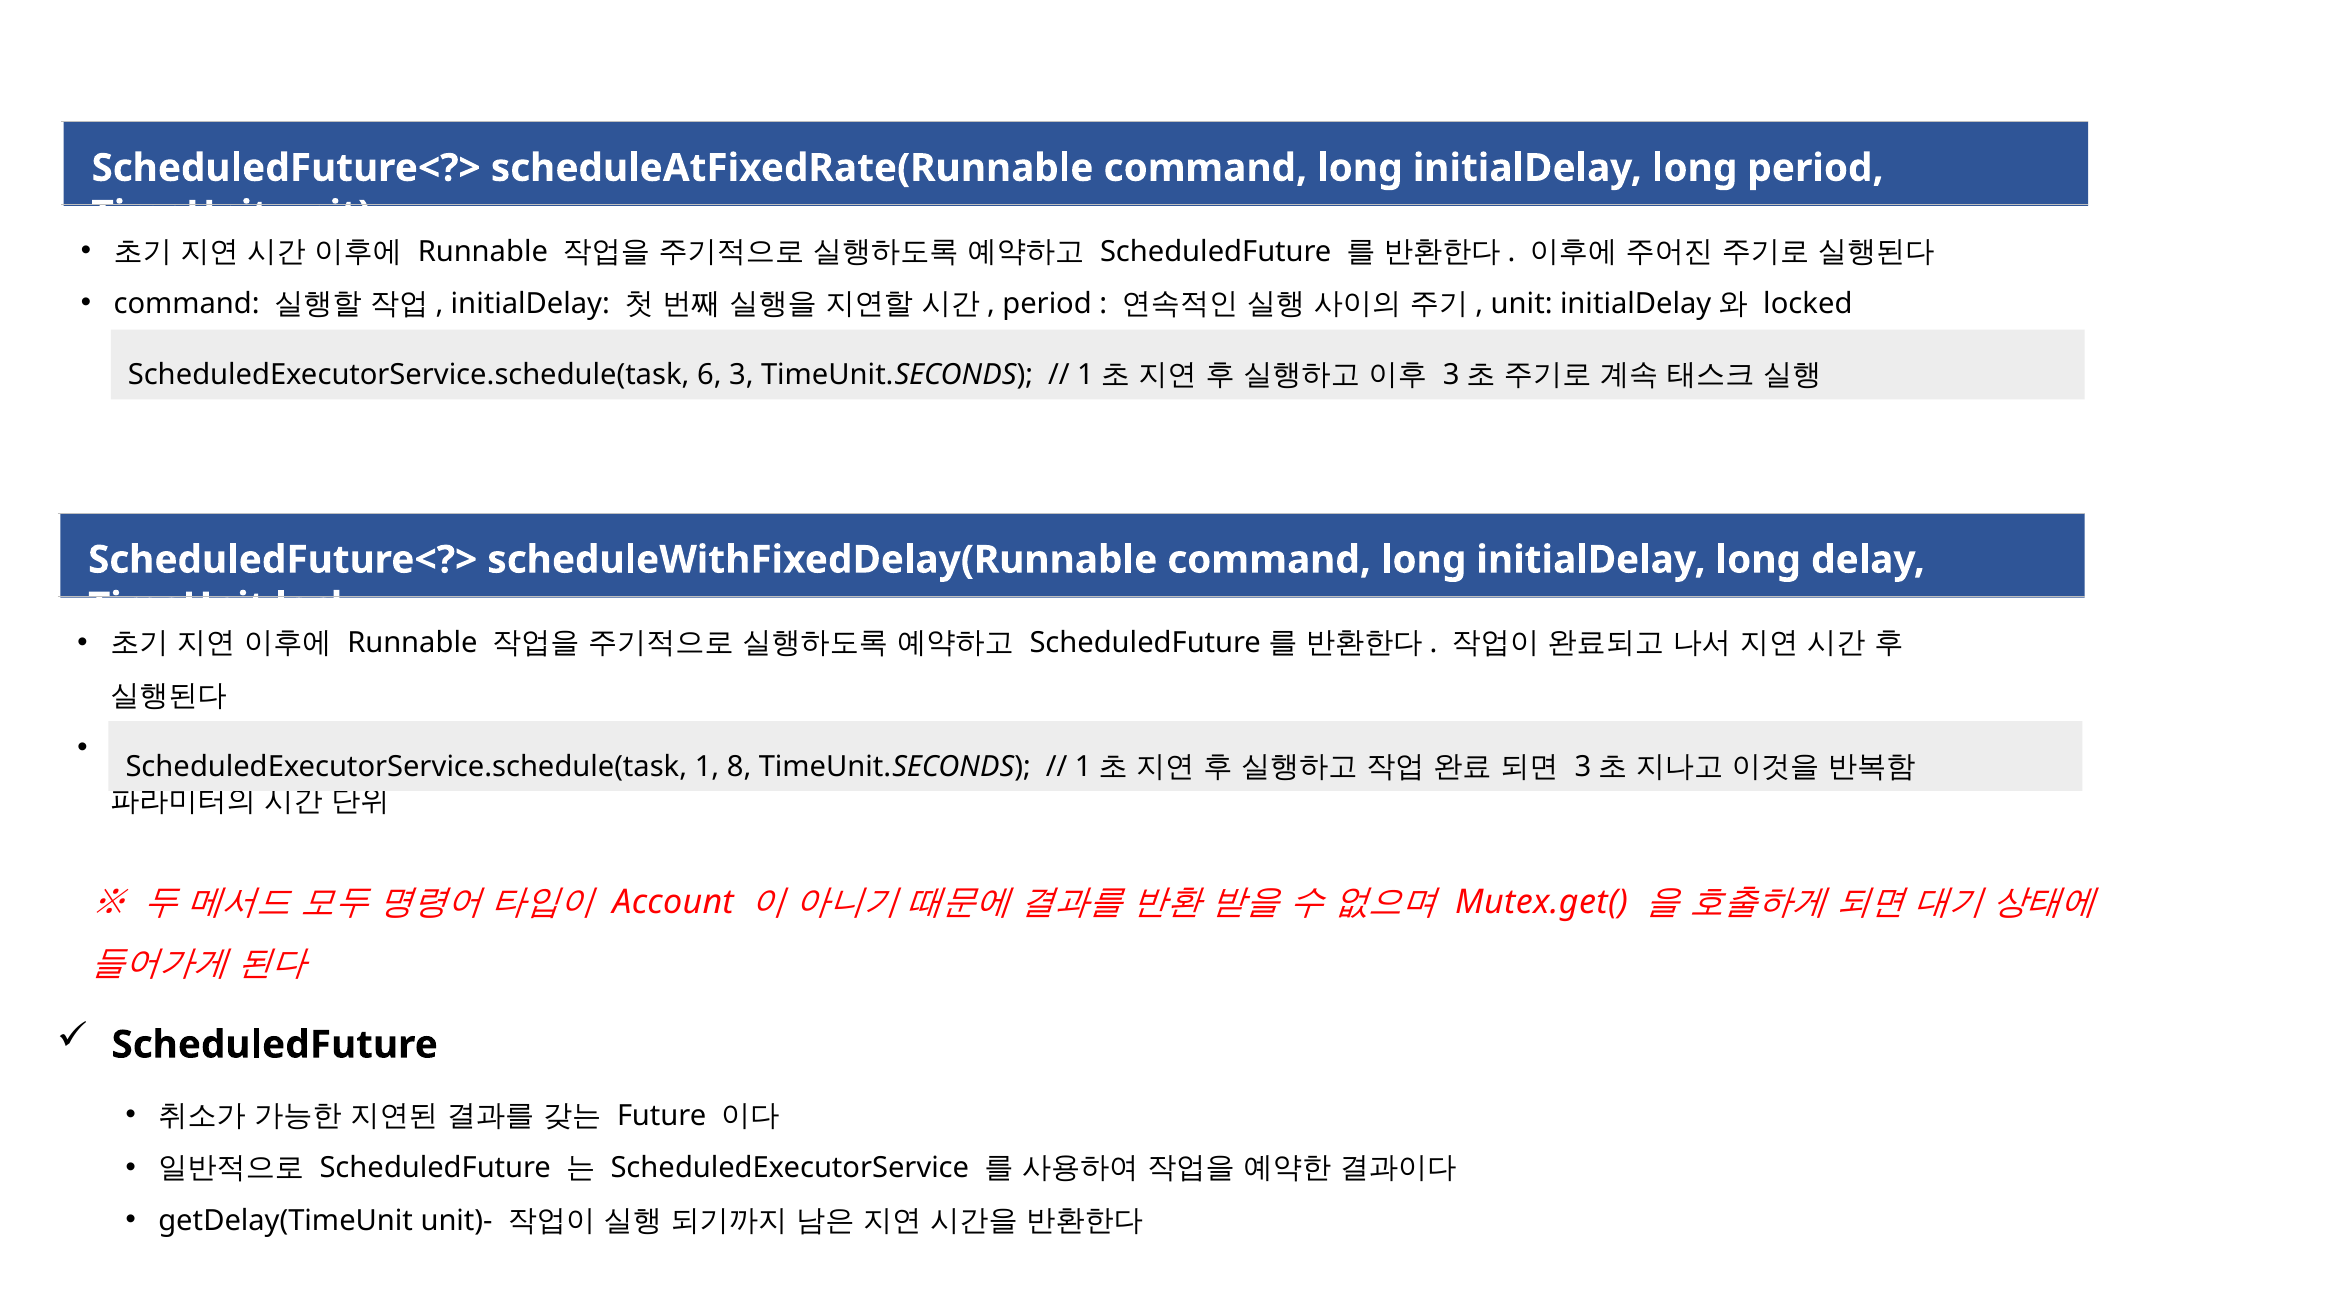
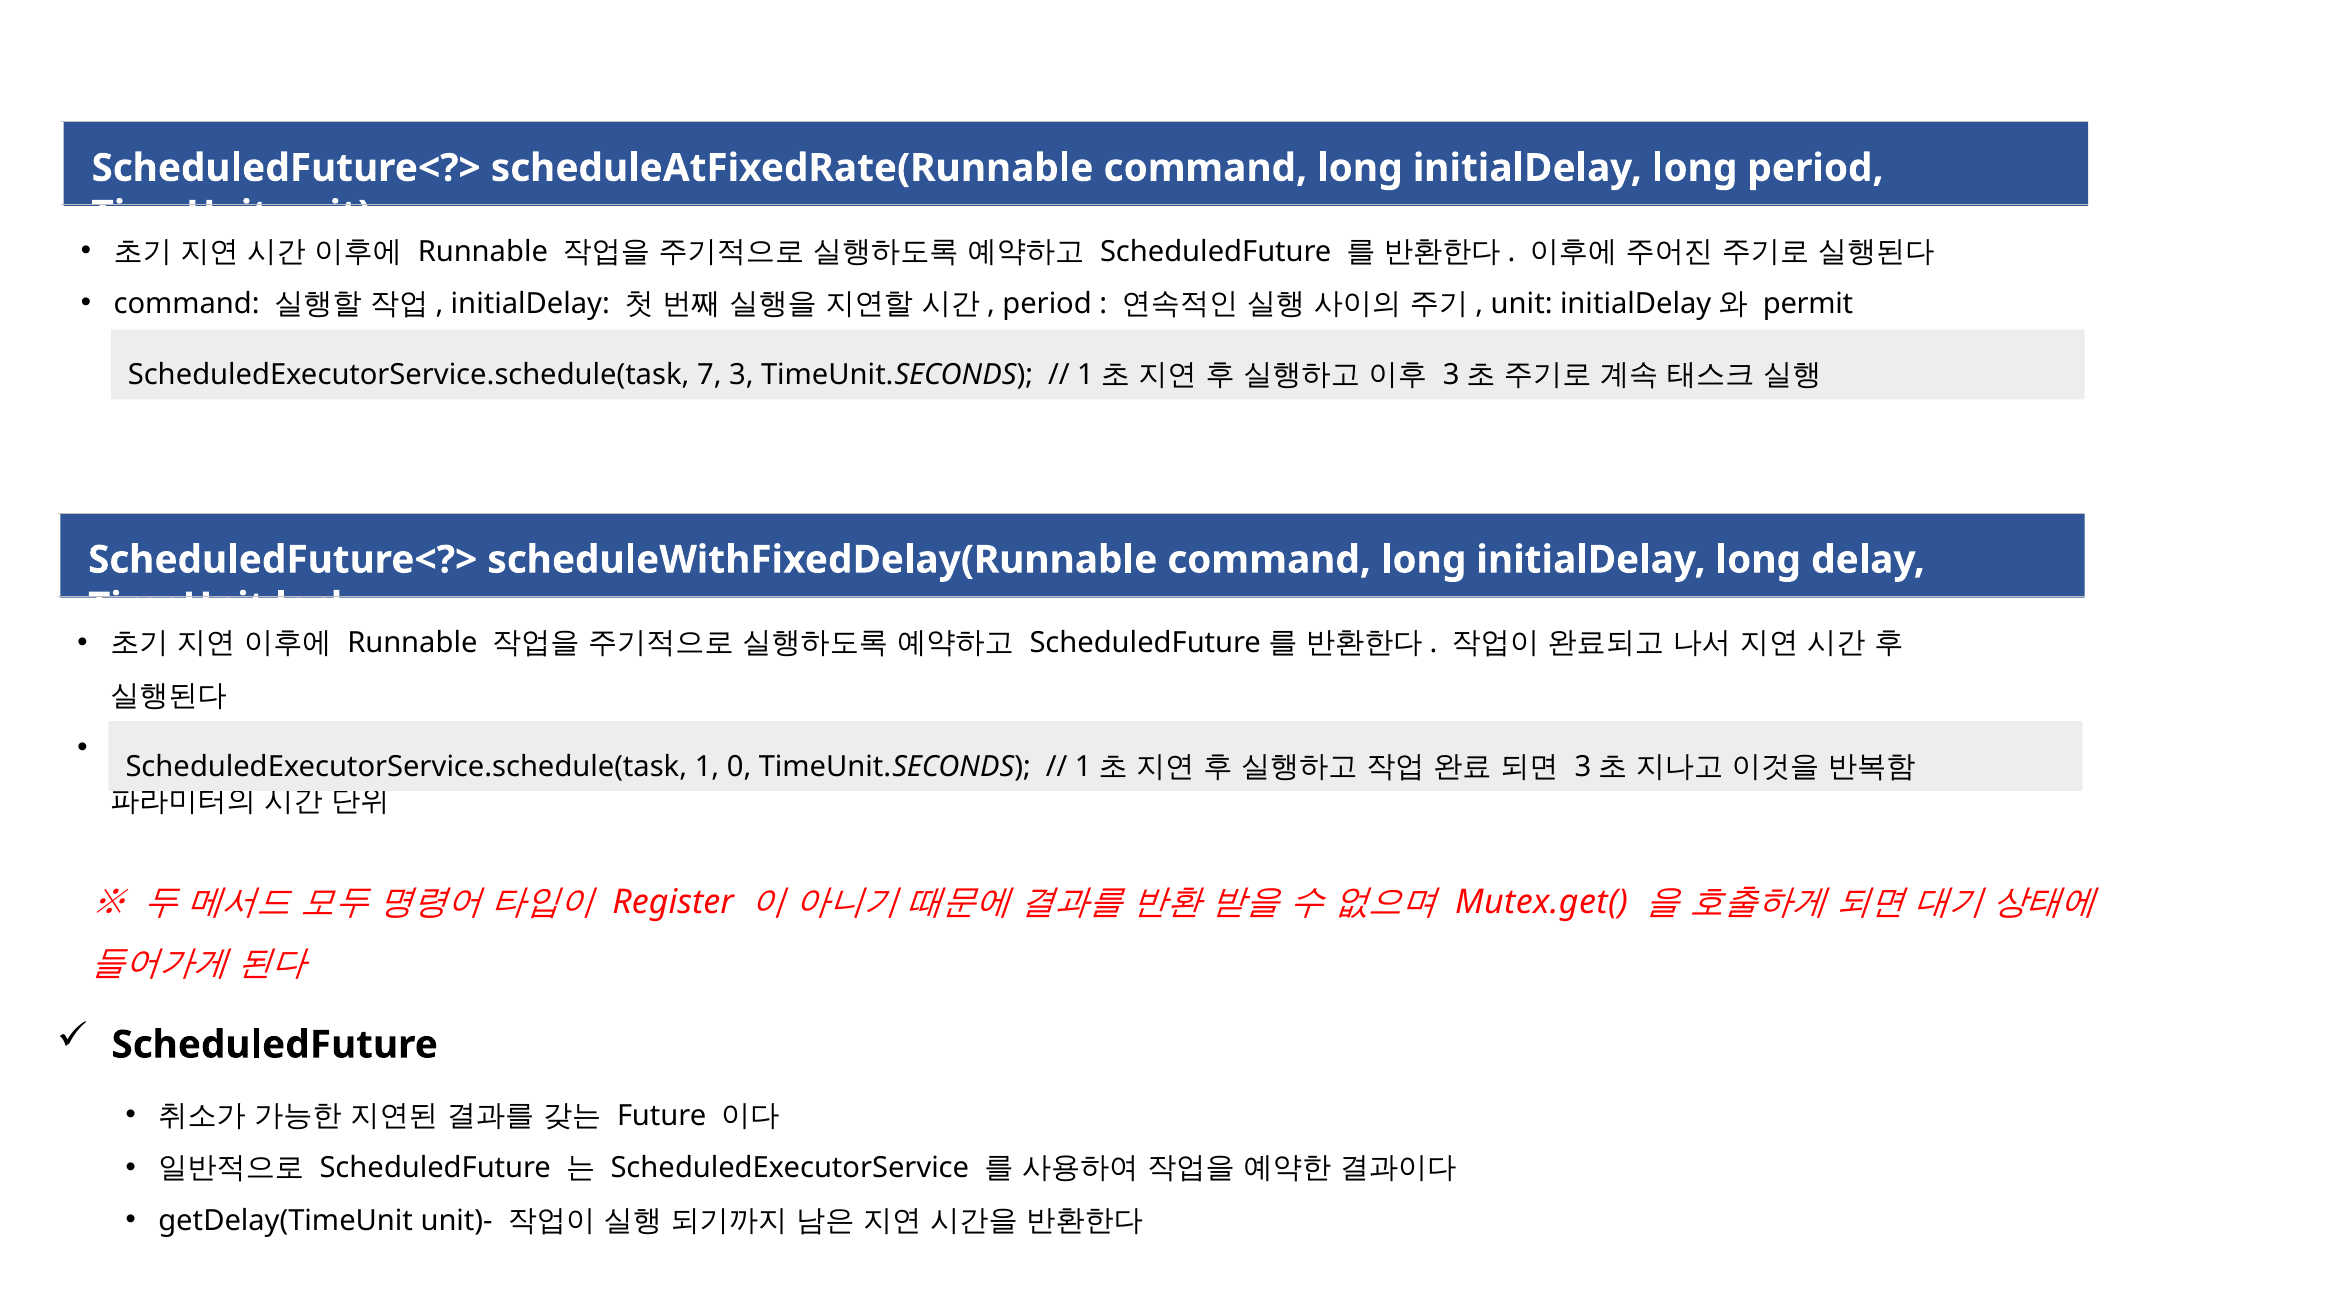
locked: locked -> permit
6: 6 -> 7
8: 8 -> 0
Account: Account -> Register
